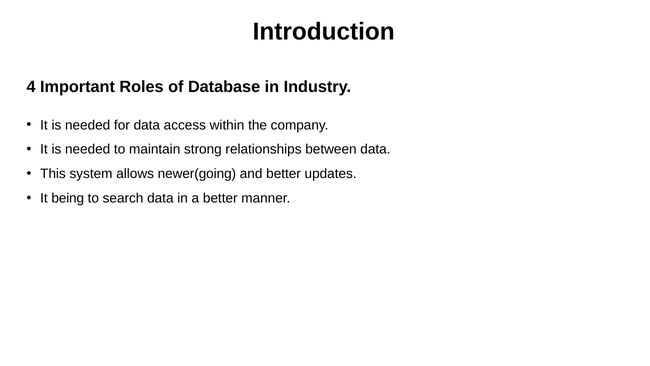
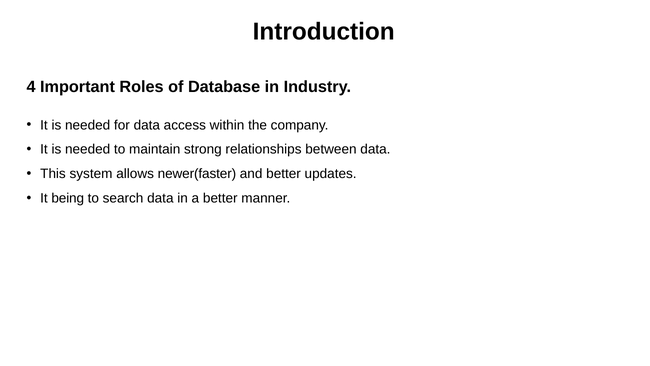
newer(going: newer(going -> newer(faster
